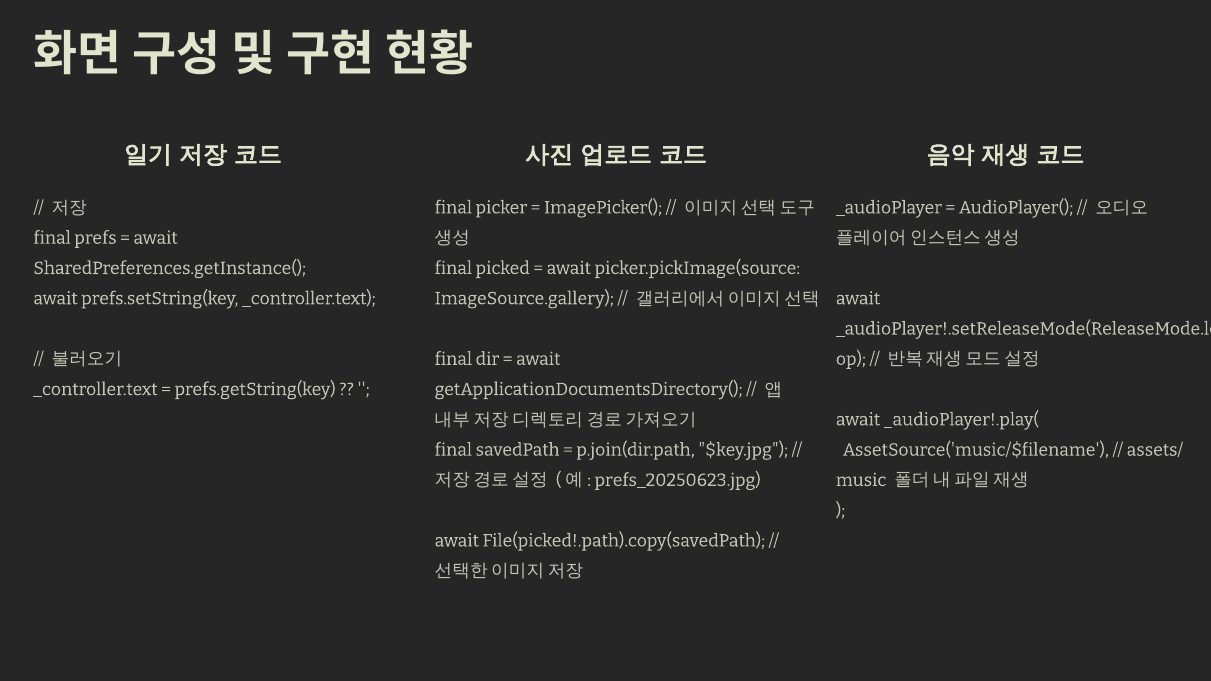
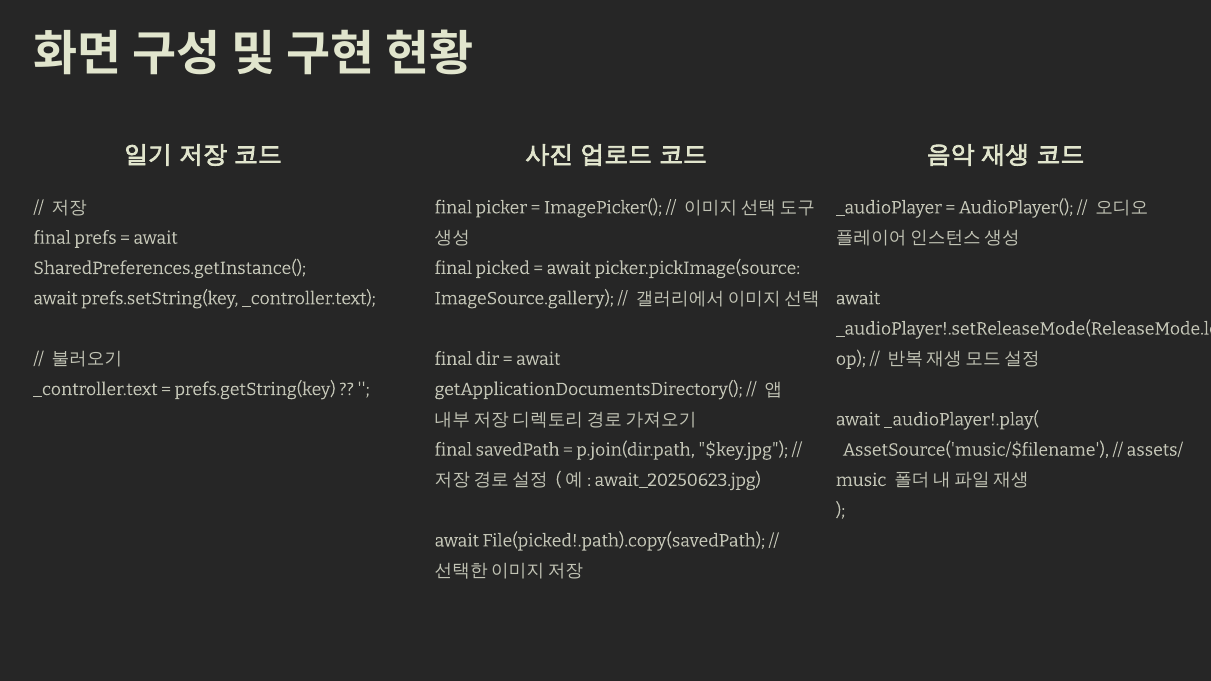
prefs_20250623.jpg: prefs_20250623.jpg -> await_20250623.jpg
